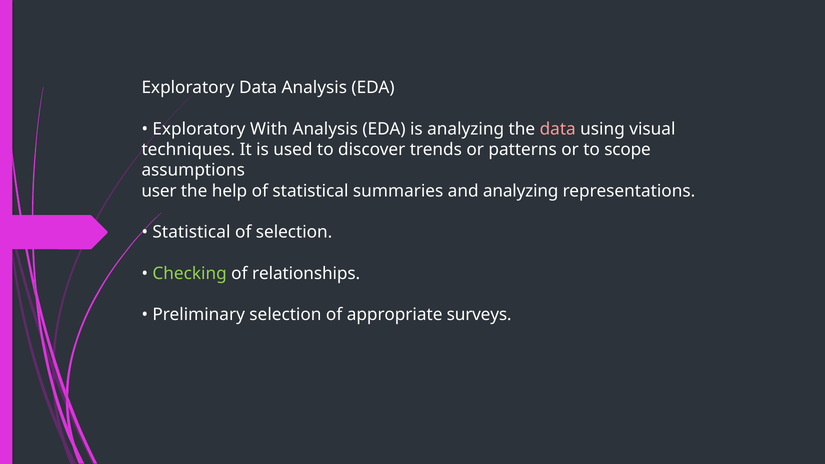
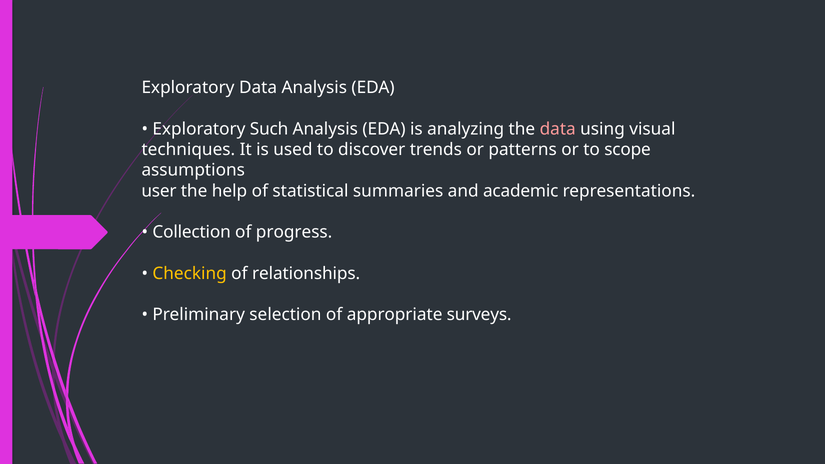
With: With -> Such
and analyzing: analyzing -> academic
Statistical at (191, 232): Statistical -> Collection
of selection: selection -> progress
Checking colour: light green -> yellow
